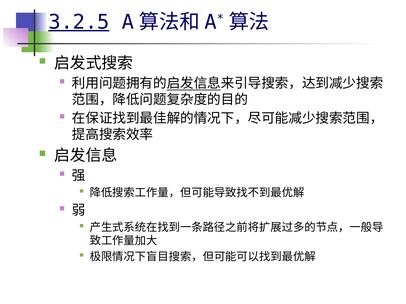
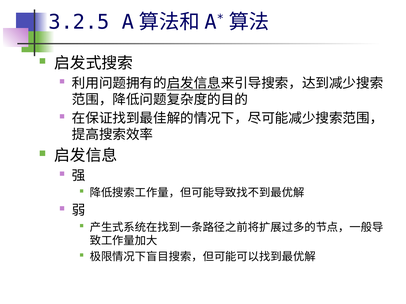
3.2.5 underline: present -> none
